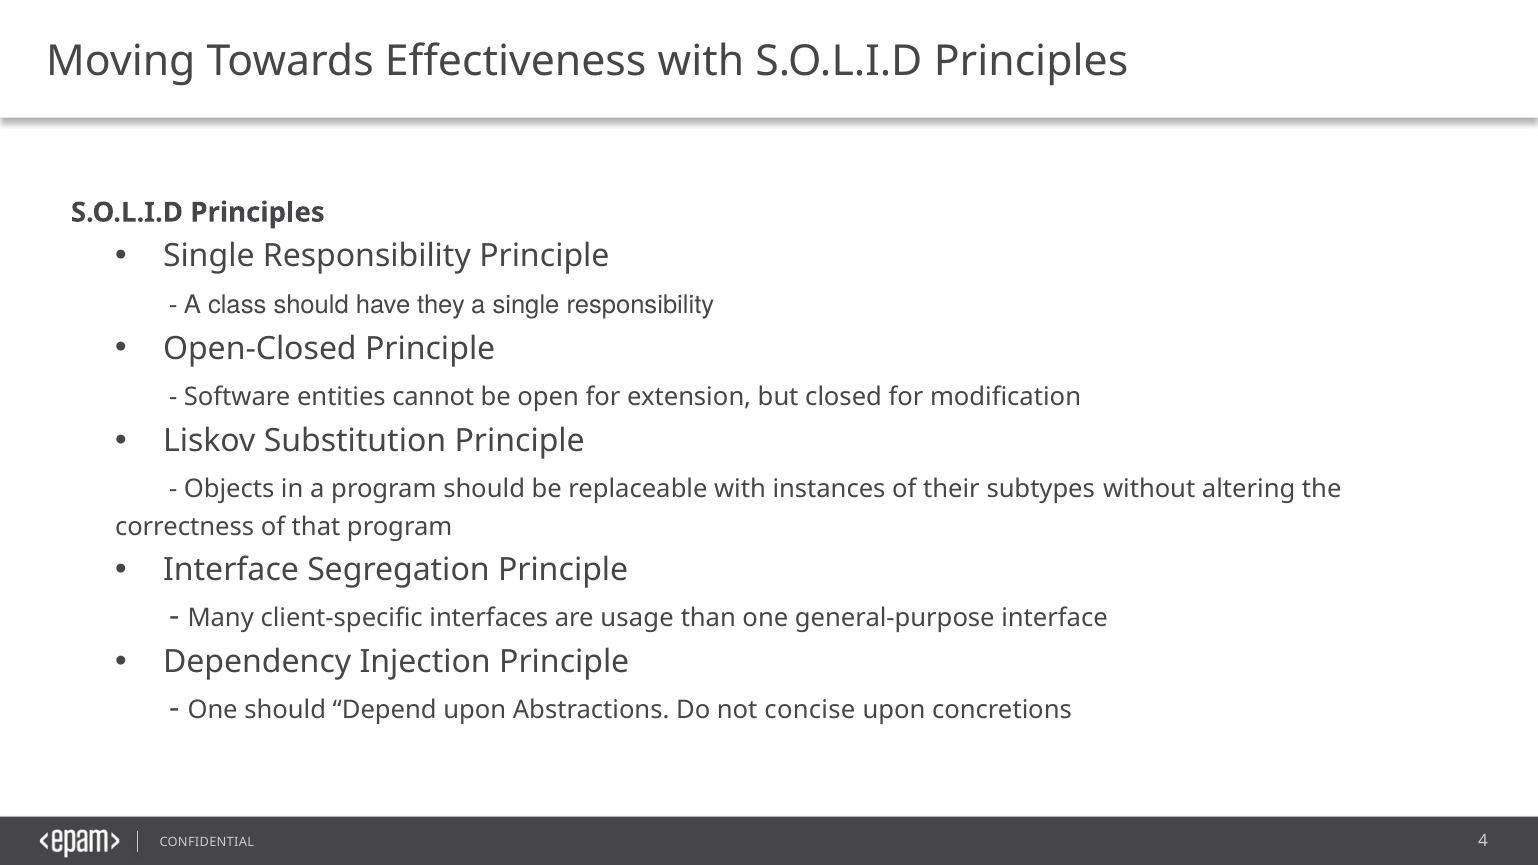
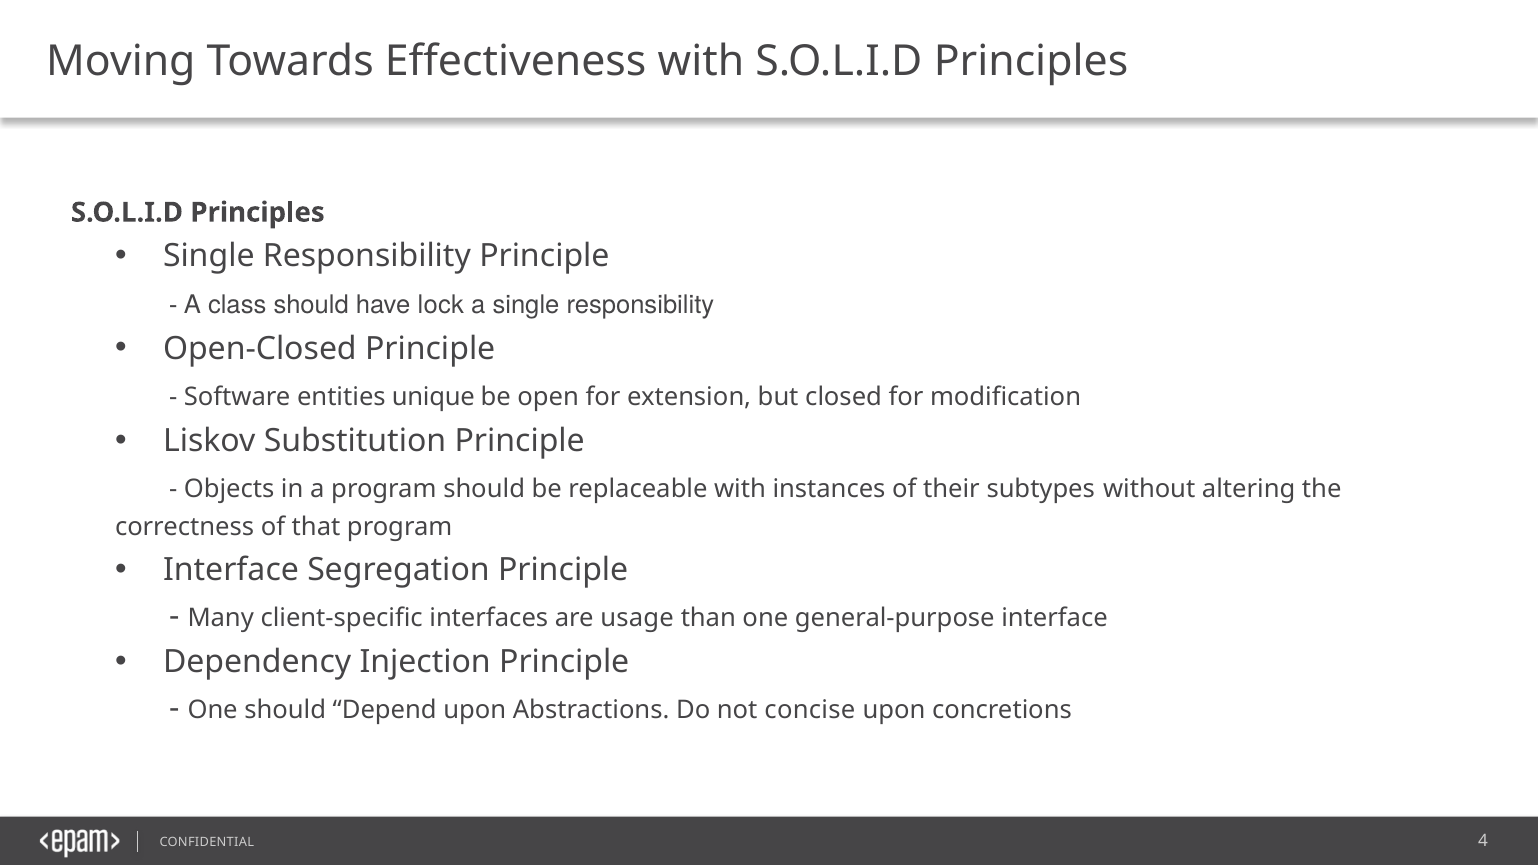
they: they -> lock
cannot: cannot -> unique
